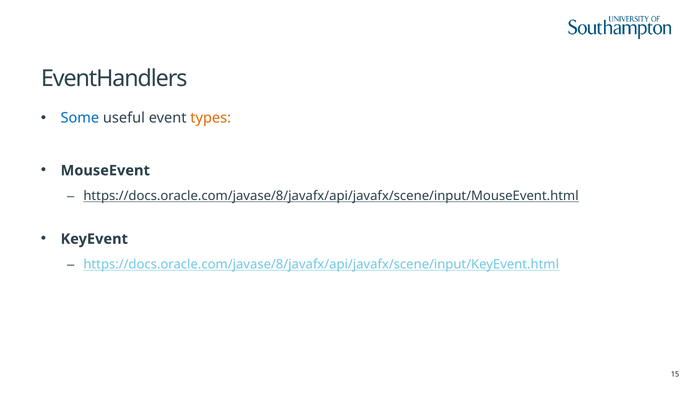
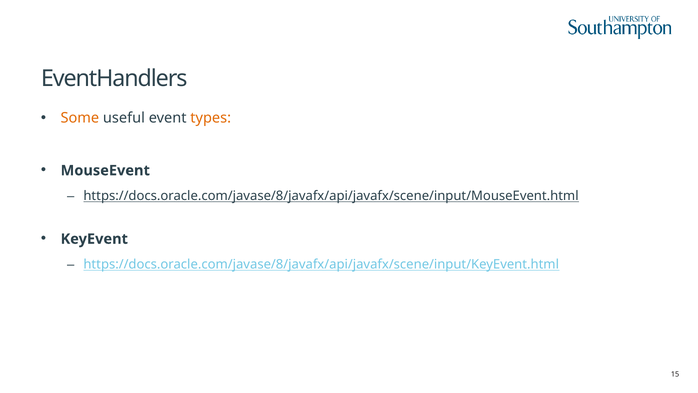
Some colour: blue -> orange
